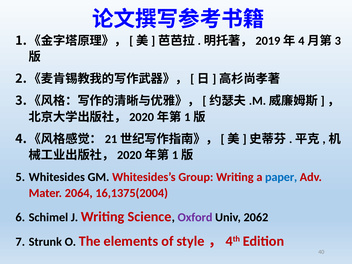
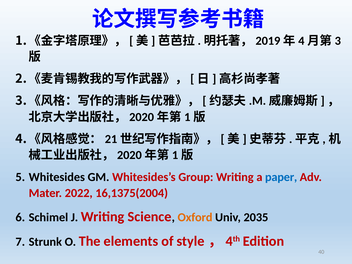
2064: 2064 -> 2022
Oxford colour: purple -> orange
2062: 2062 -> 2035
